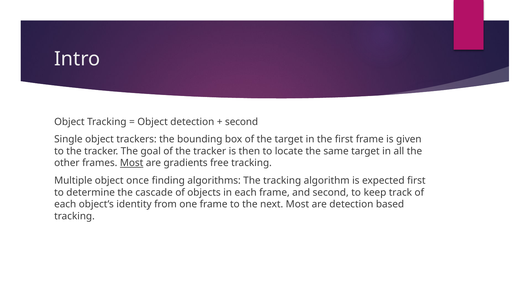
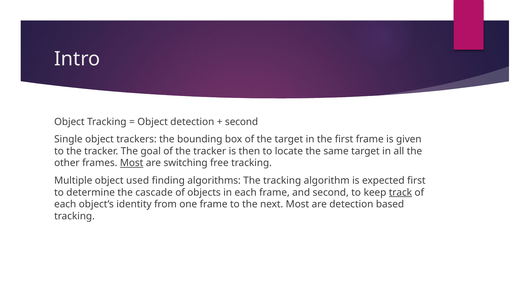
gradients: gradients -> switching
once: once -> used
track underline: none -> present
